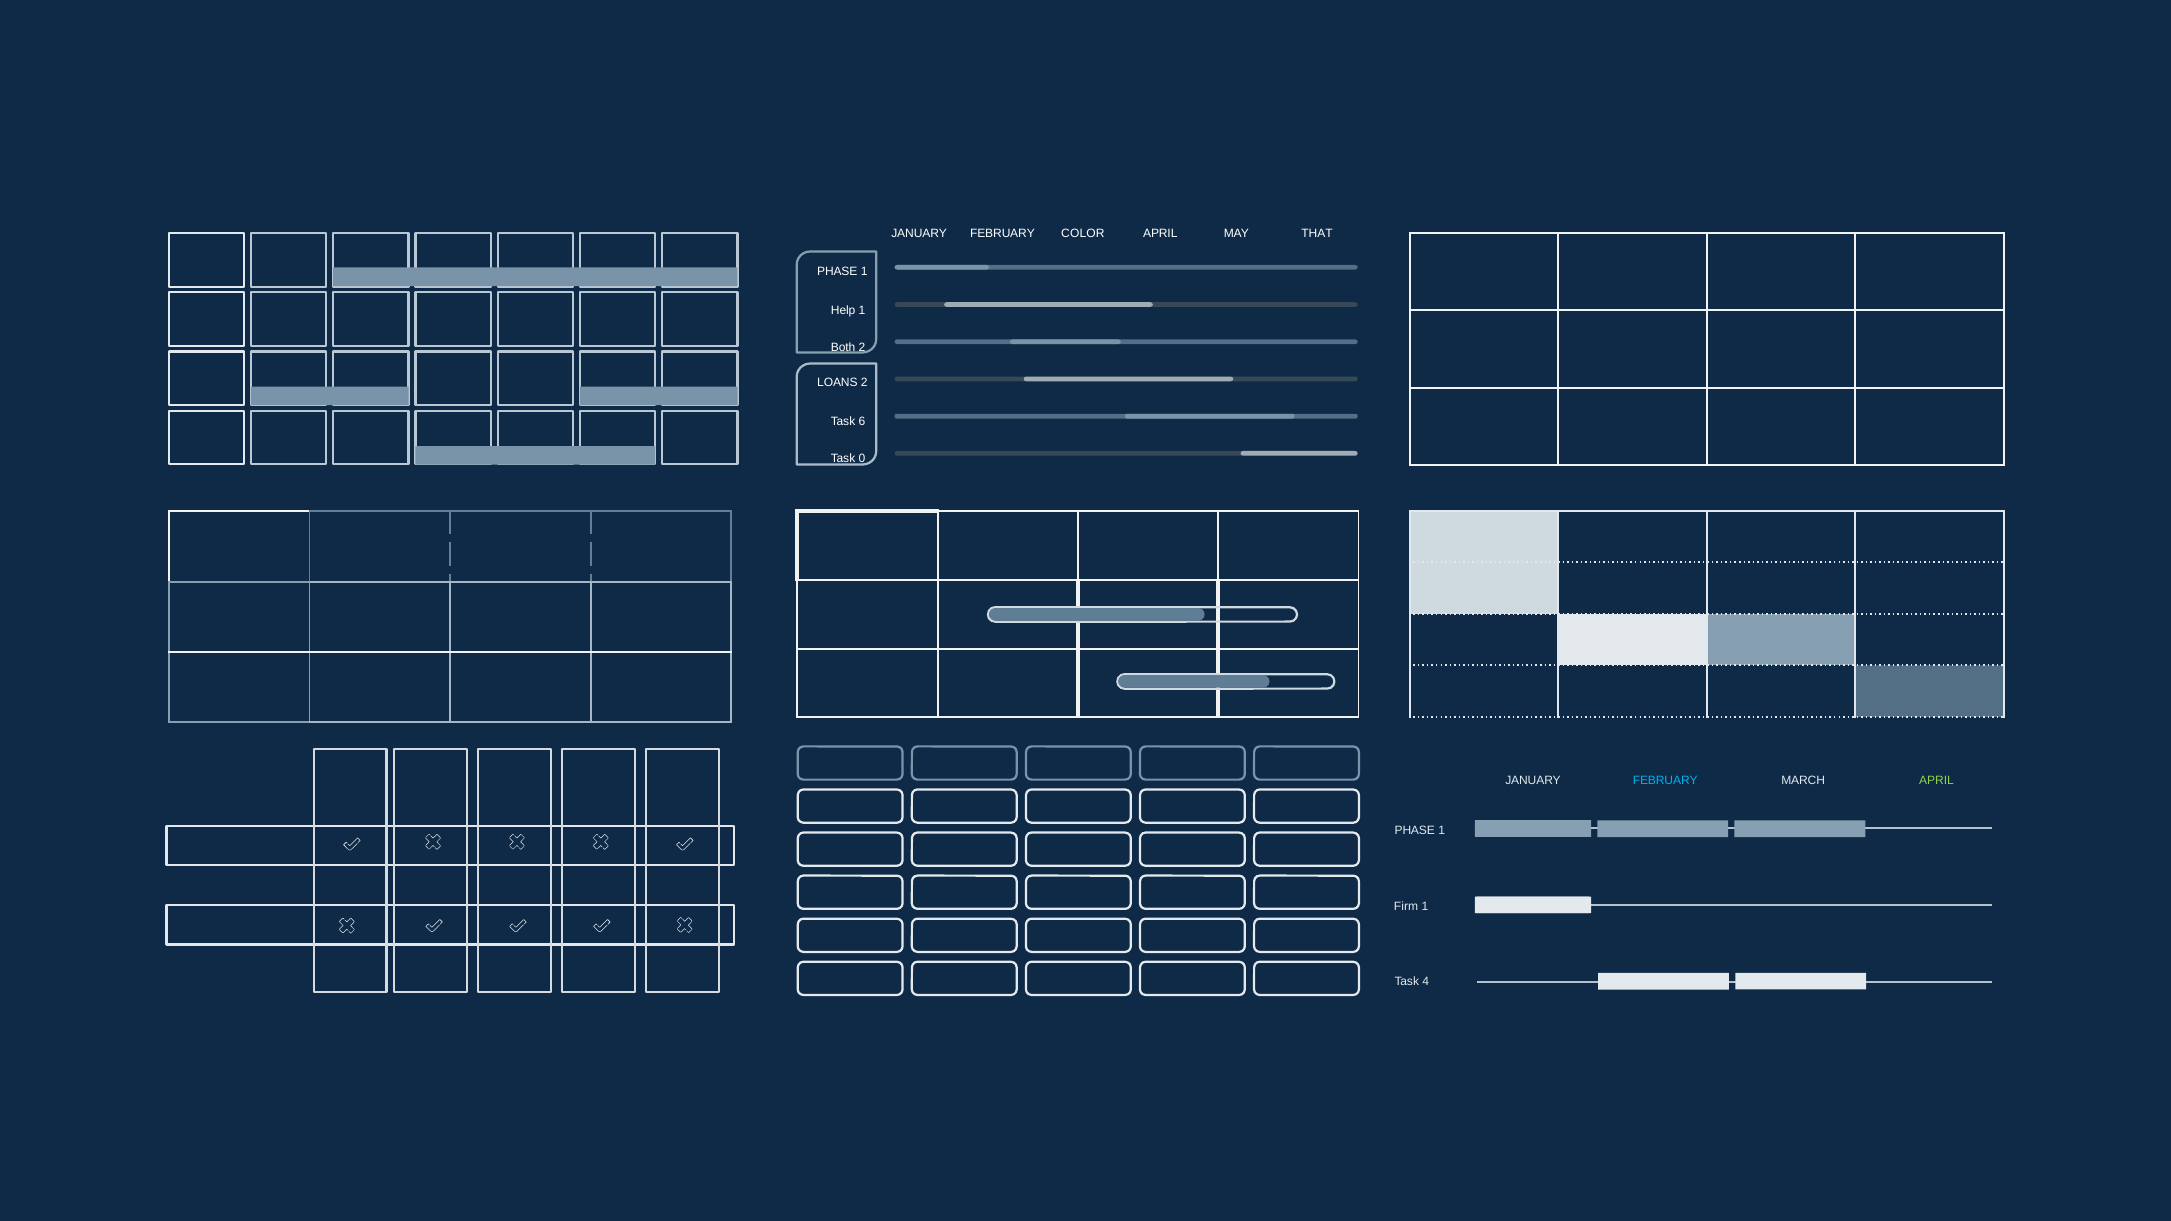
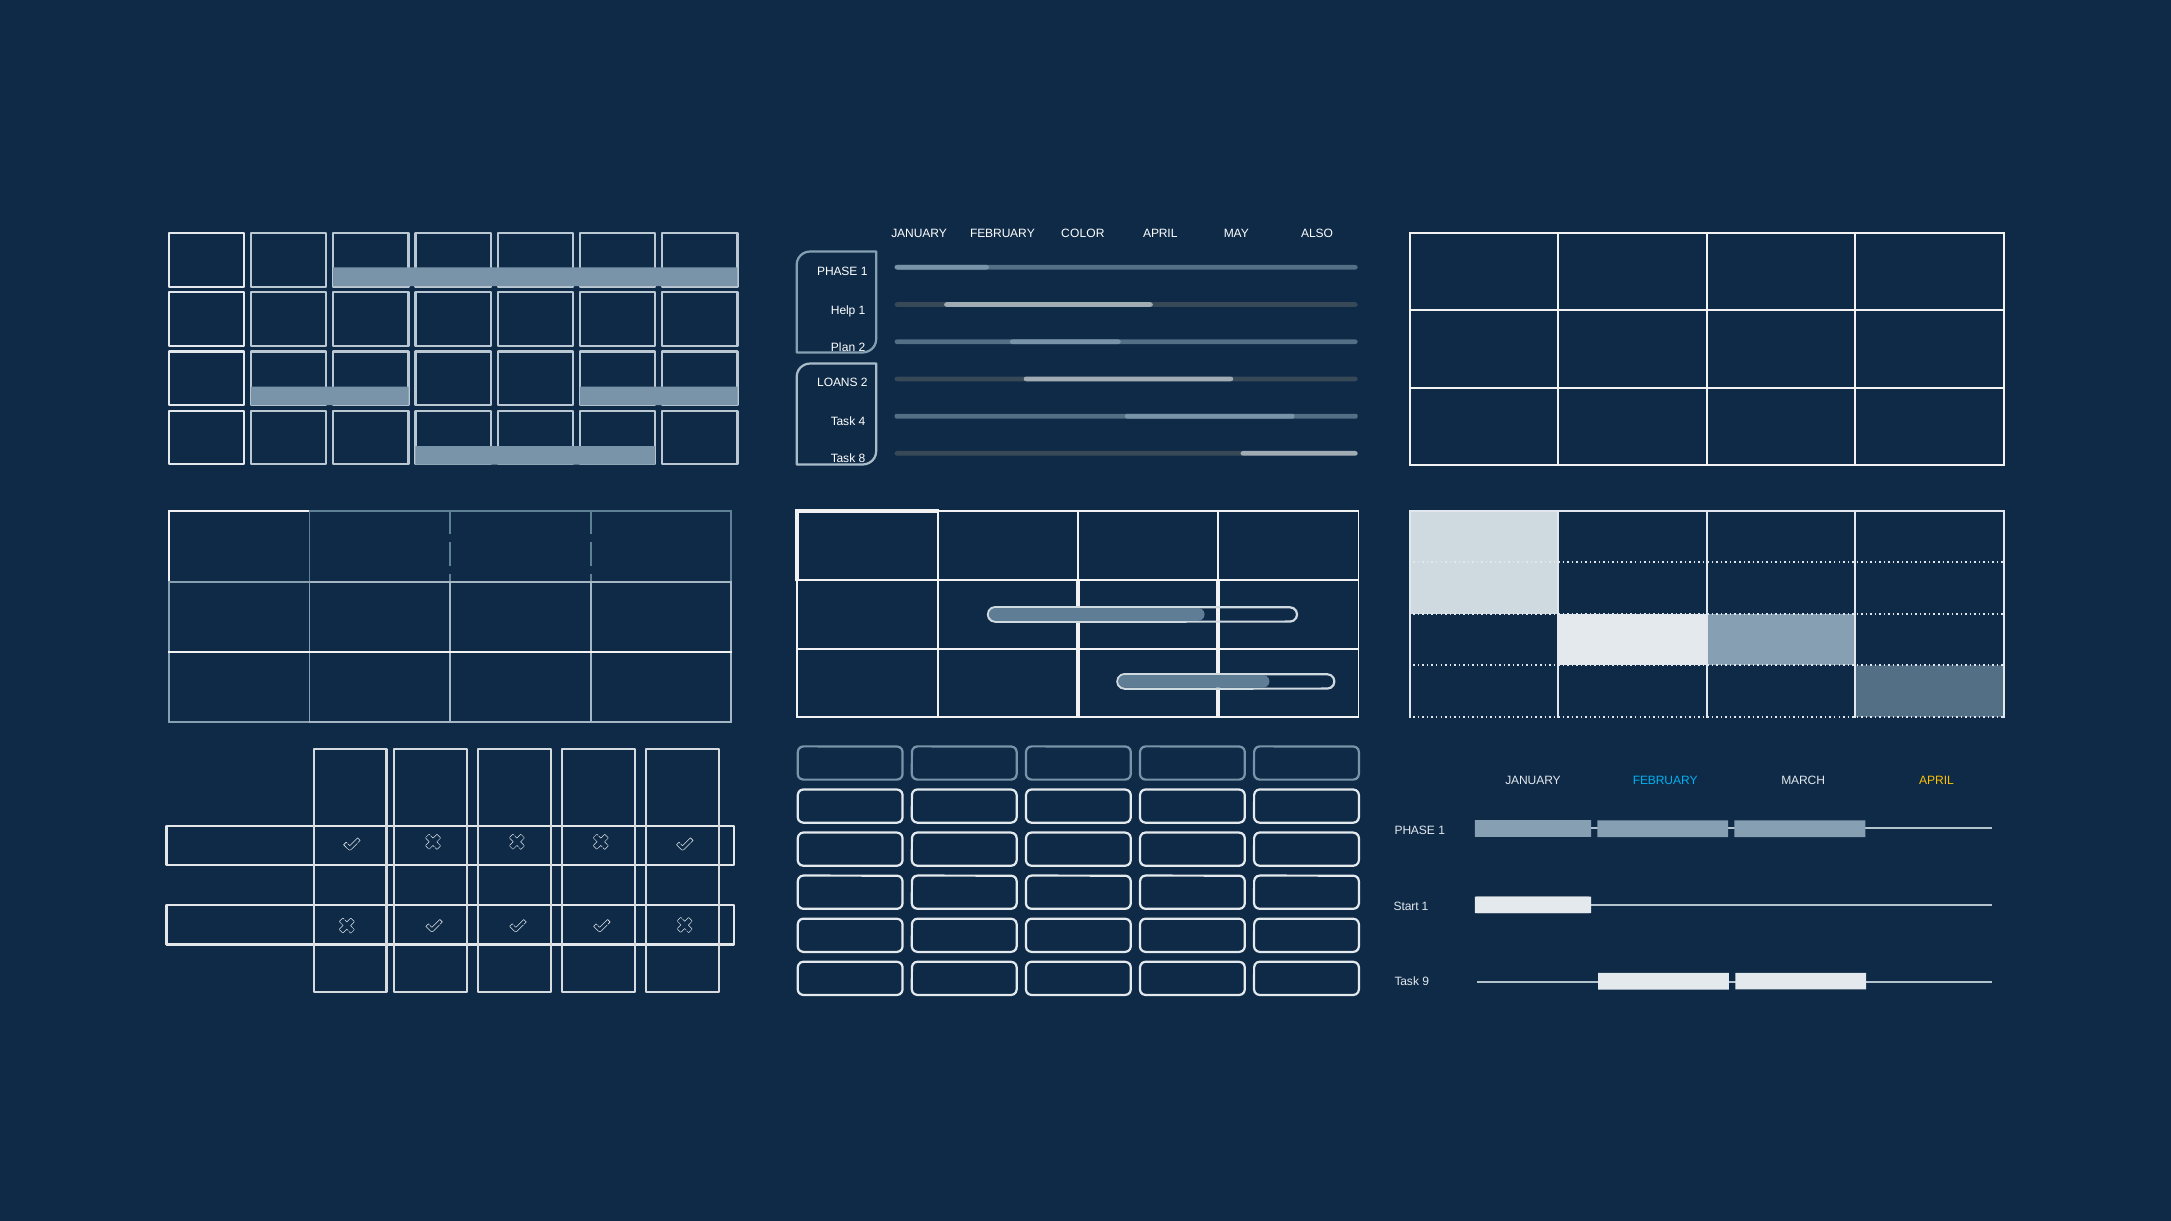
THAT: THAT -> ALSO
Both: Both -> Plan
6: 6 -> 4
0: 0 -> 8
APRIL at (1936, 781) colour: light green -> yellow
Firm: Firm -> Start
4: 4 -> 9
